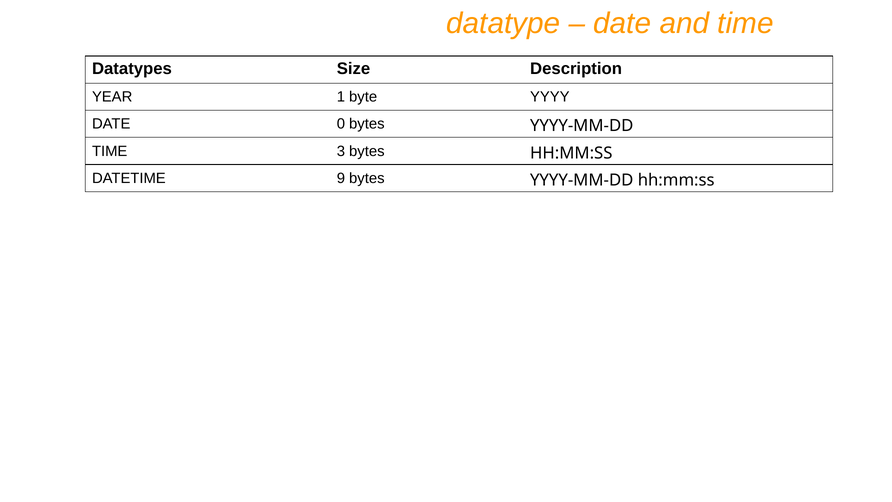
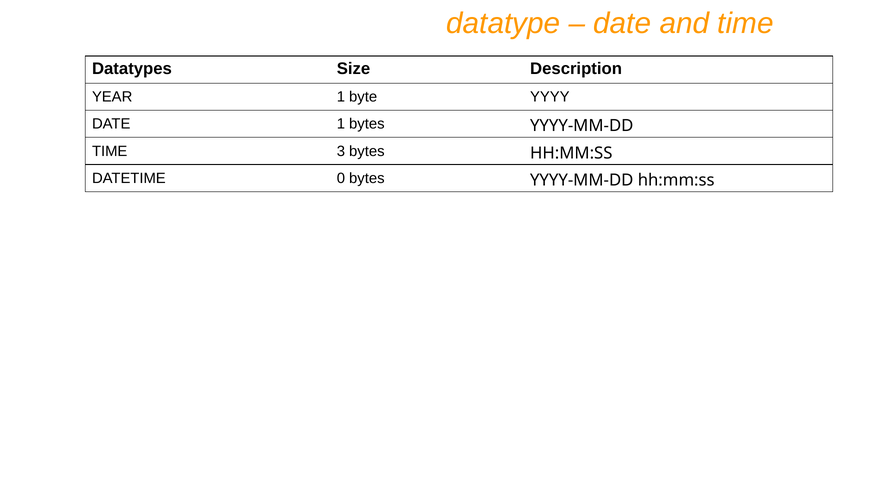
DATE 0: 0 -> 1
9: 9 -> 0
